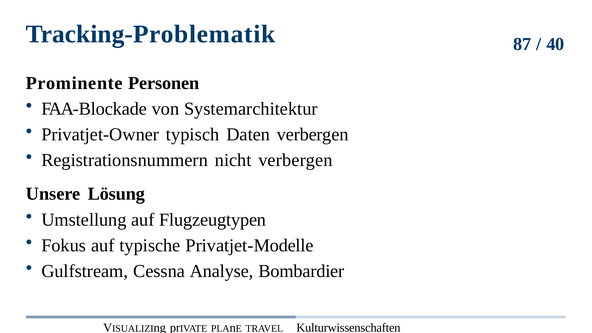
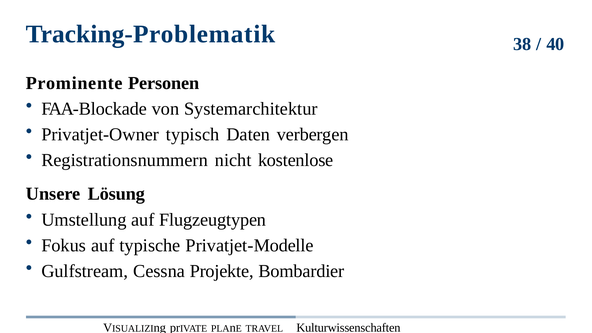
87: 87 -> 38
nicht verbergen: verbergen -> kostenlose
Analyse: Analyse -> Projekte
